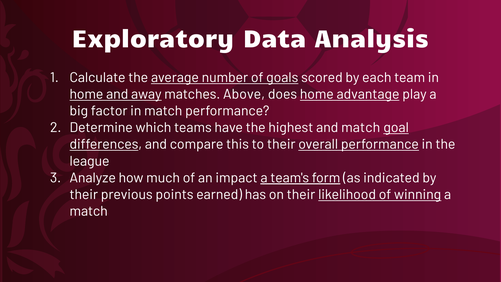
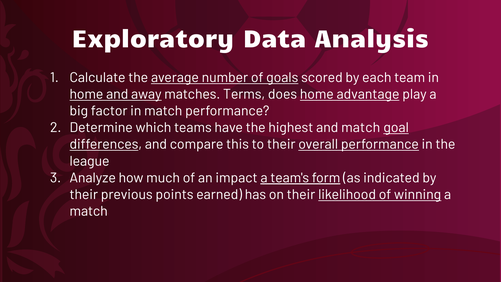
Above: Above -> Terms
